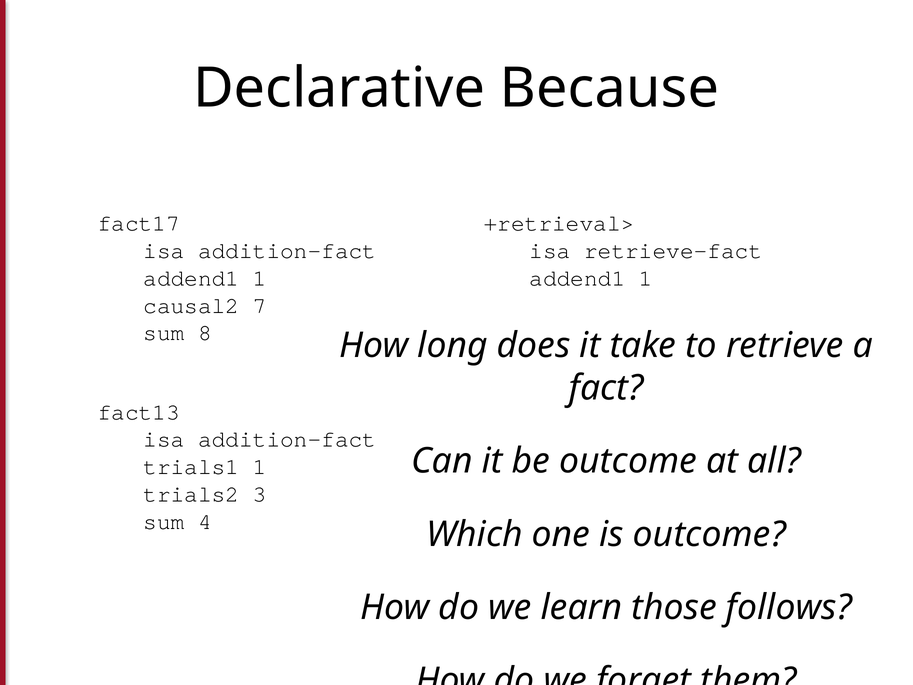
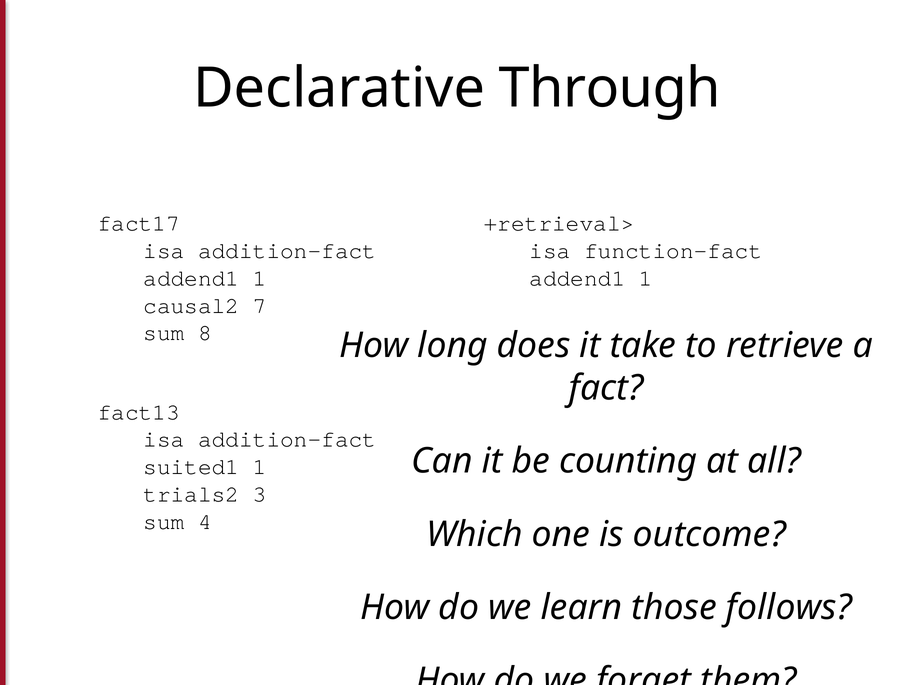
Because: Because -> Through
retrieve-fact: retrieve-fact -> function-fact
be outcome: outcome -> counting
trials1: trials1 -> suited1
